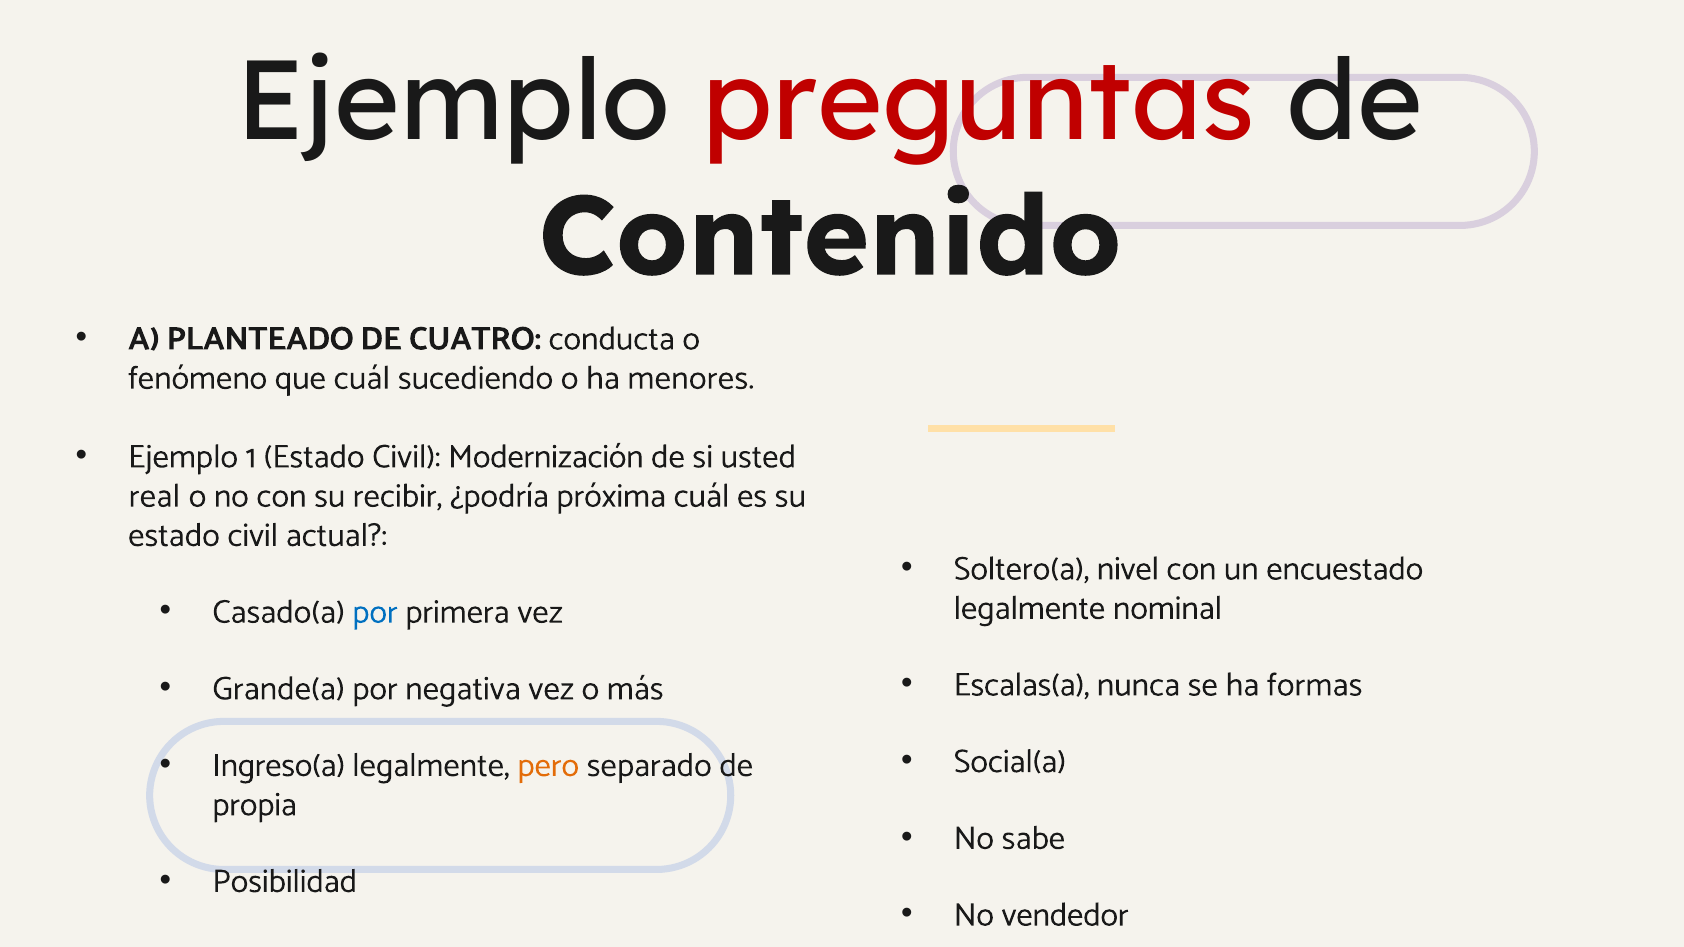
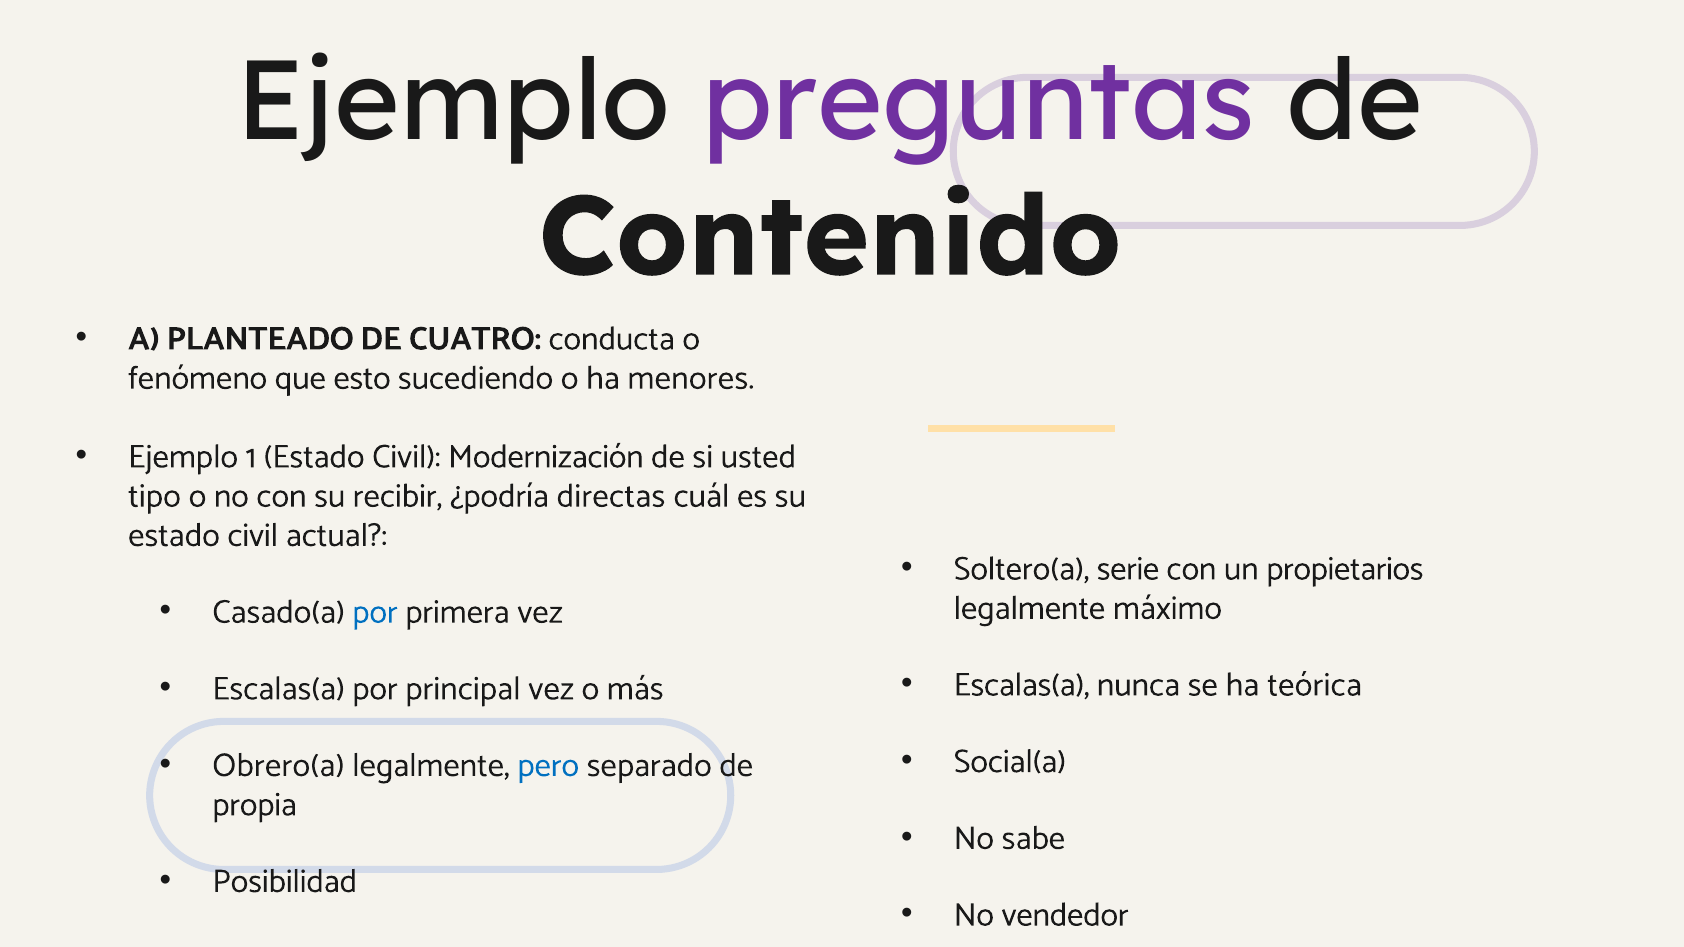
preguntas colour: red -> purple
que cuál: cuál -> esto
real: real -> tipo
próxima: próxima -> directas
nivel: nivel -> serie
encuestado: encuestado -> propietarios
nominal: nominal -> máximo
formas: formas -> teórica
Grande(a at (278, 689): Grande(a -> Escalas(a
negativa: negativa -> principal
Ingreso(a: Ingreso(a -> Obrero(a
pero colour: orange -> blue
